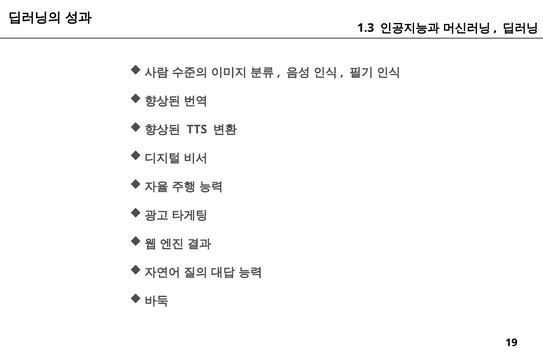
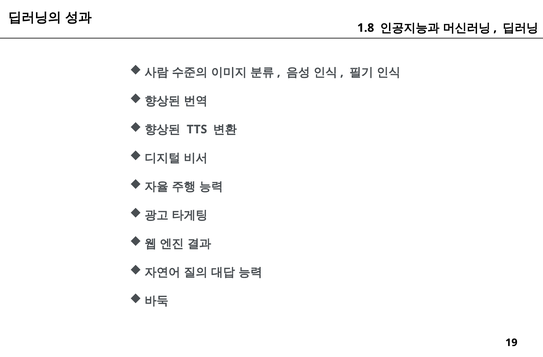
1.3: 1.3 -> 1.8
